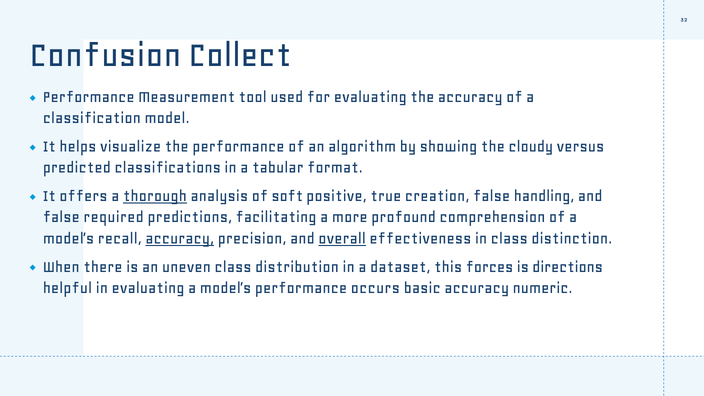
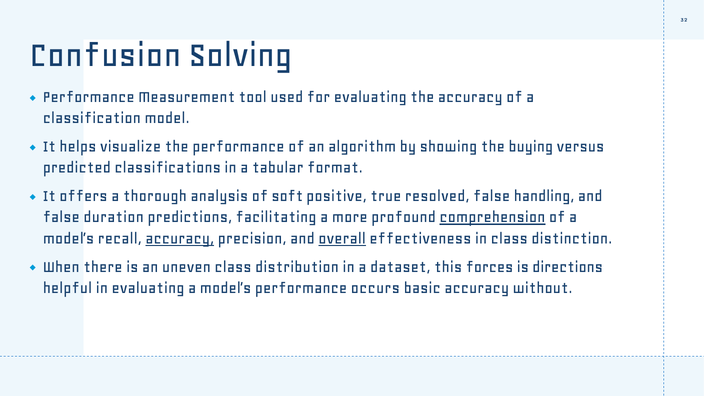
Collect: Collect -> Solving
cloudy: cloudy -> buying
thorough underline: present -> none
creation: creation -> resolved
required: required -> duration
comprehension underline: none -> present
numeric: numeric -> without
